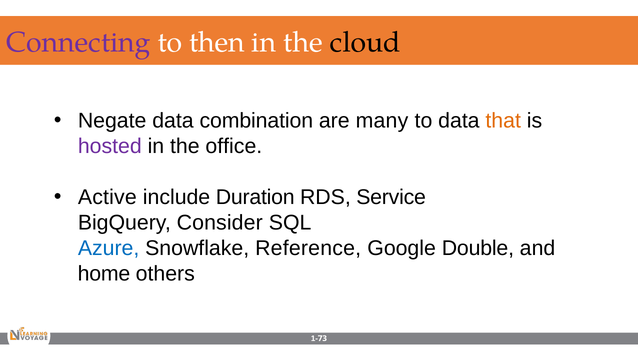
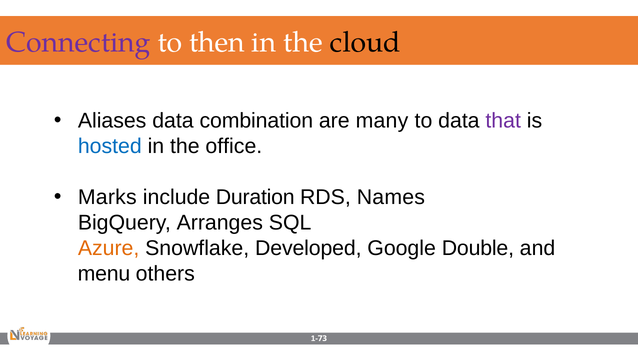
Negate: Negate -> Aliases
that colour: orange -> purple
hosted colour: purple -> blue
Active: Active -> Marks
Service: Service -> Names
Consider: Consider -> Arranges
Azure colour: blue -> orange
Reference: Reference -> Developed
home: home -> menu
